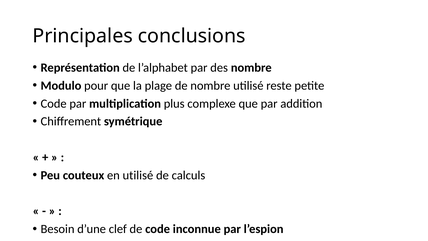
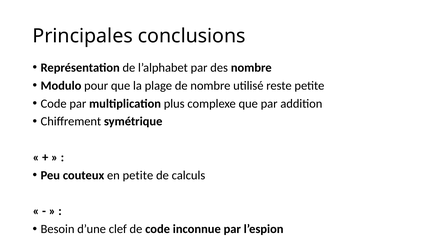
en utilisé: utilisé -> petite
